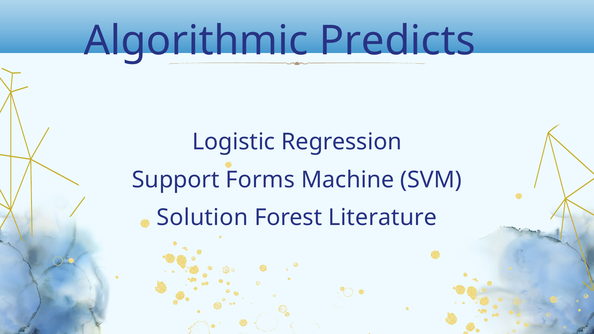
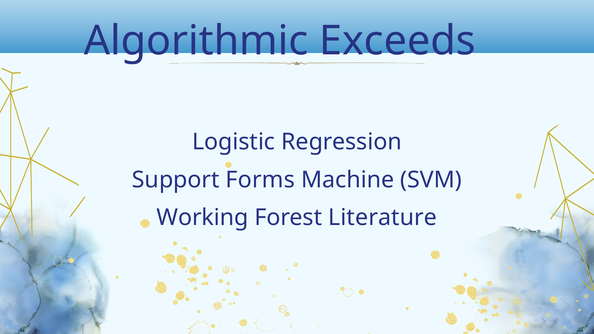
Predicts: Predicts -> Exceeds
Solution: Solution -> Working
